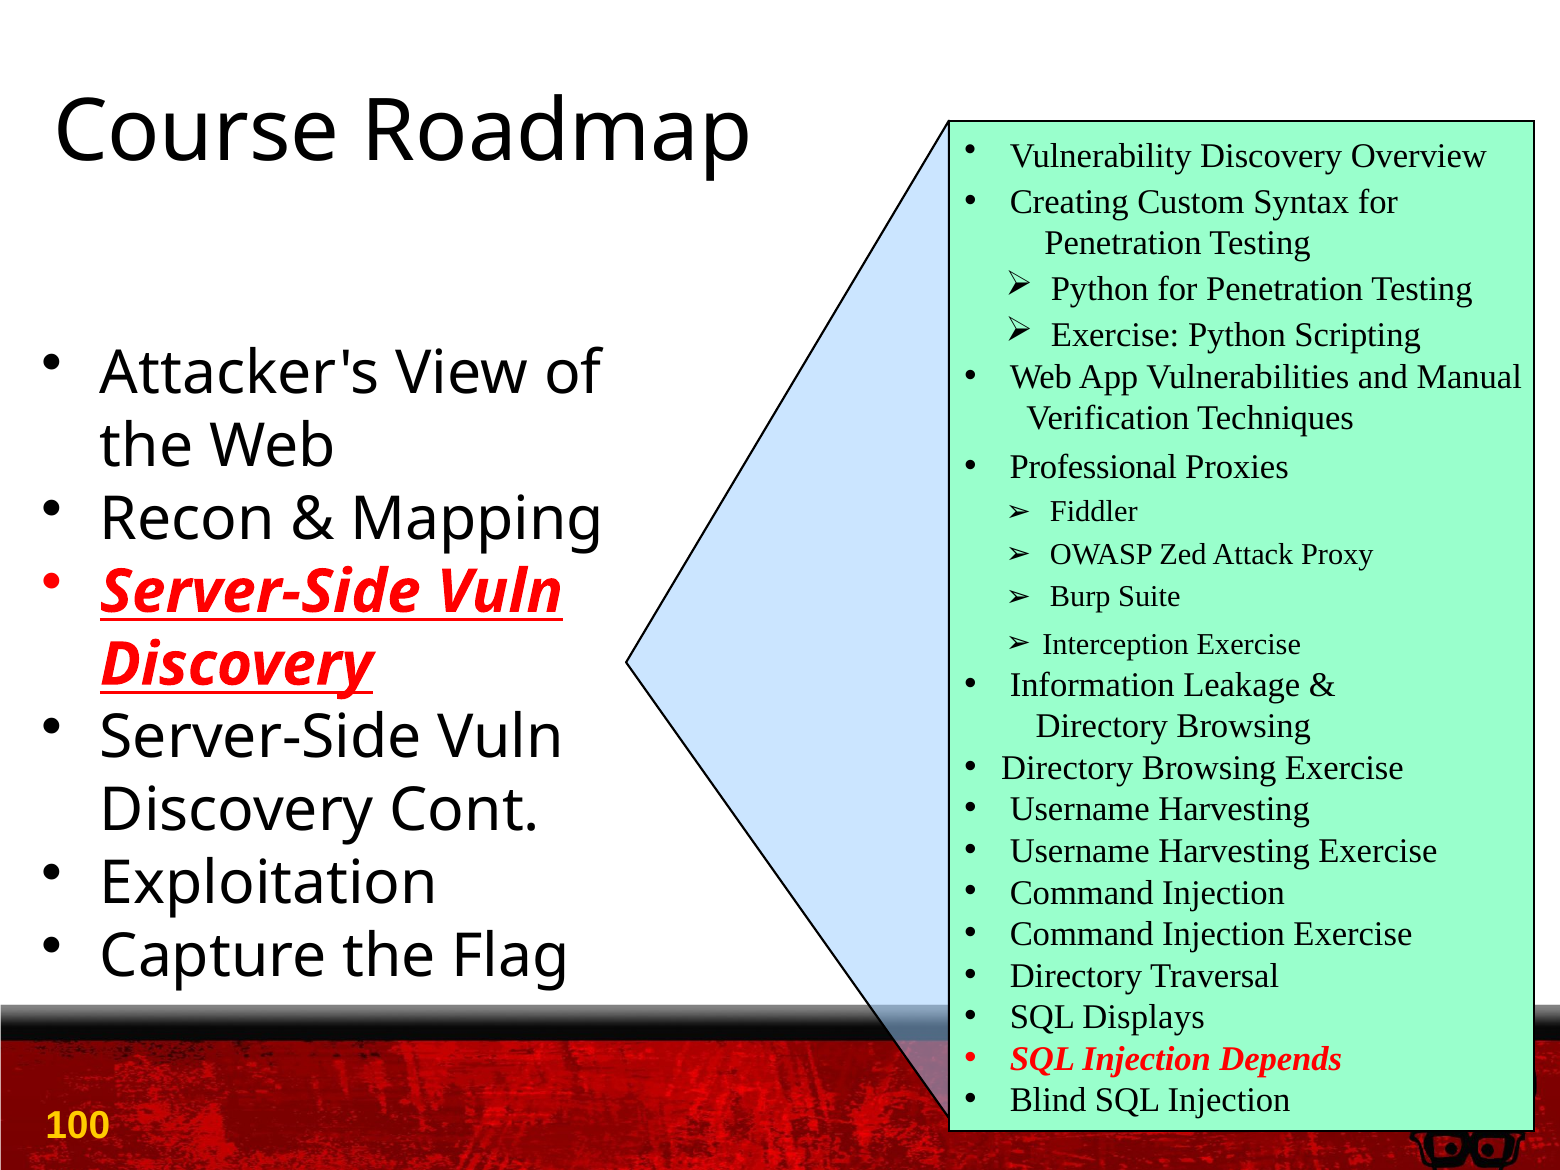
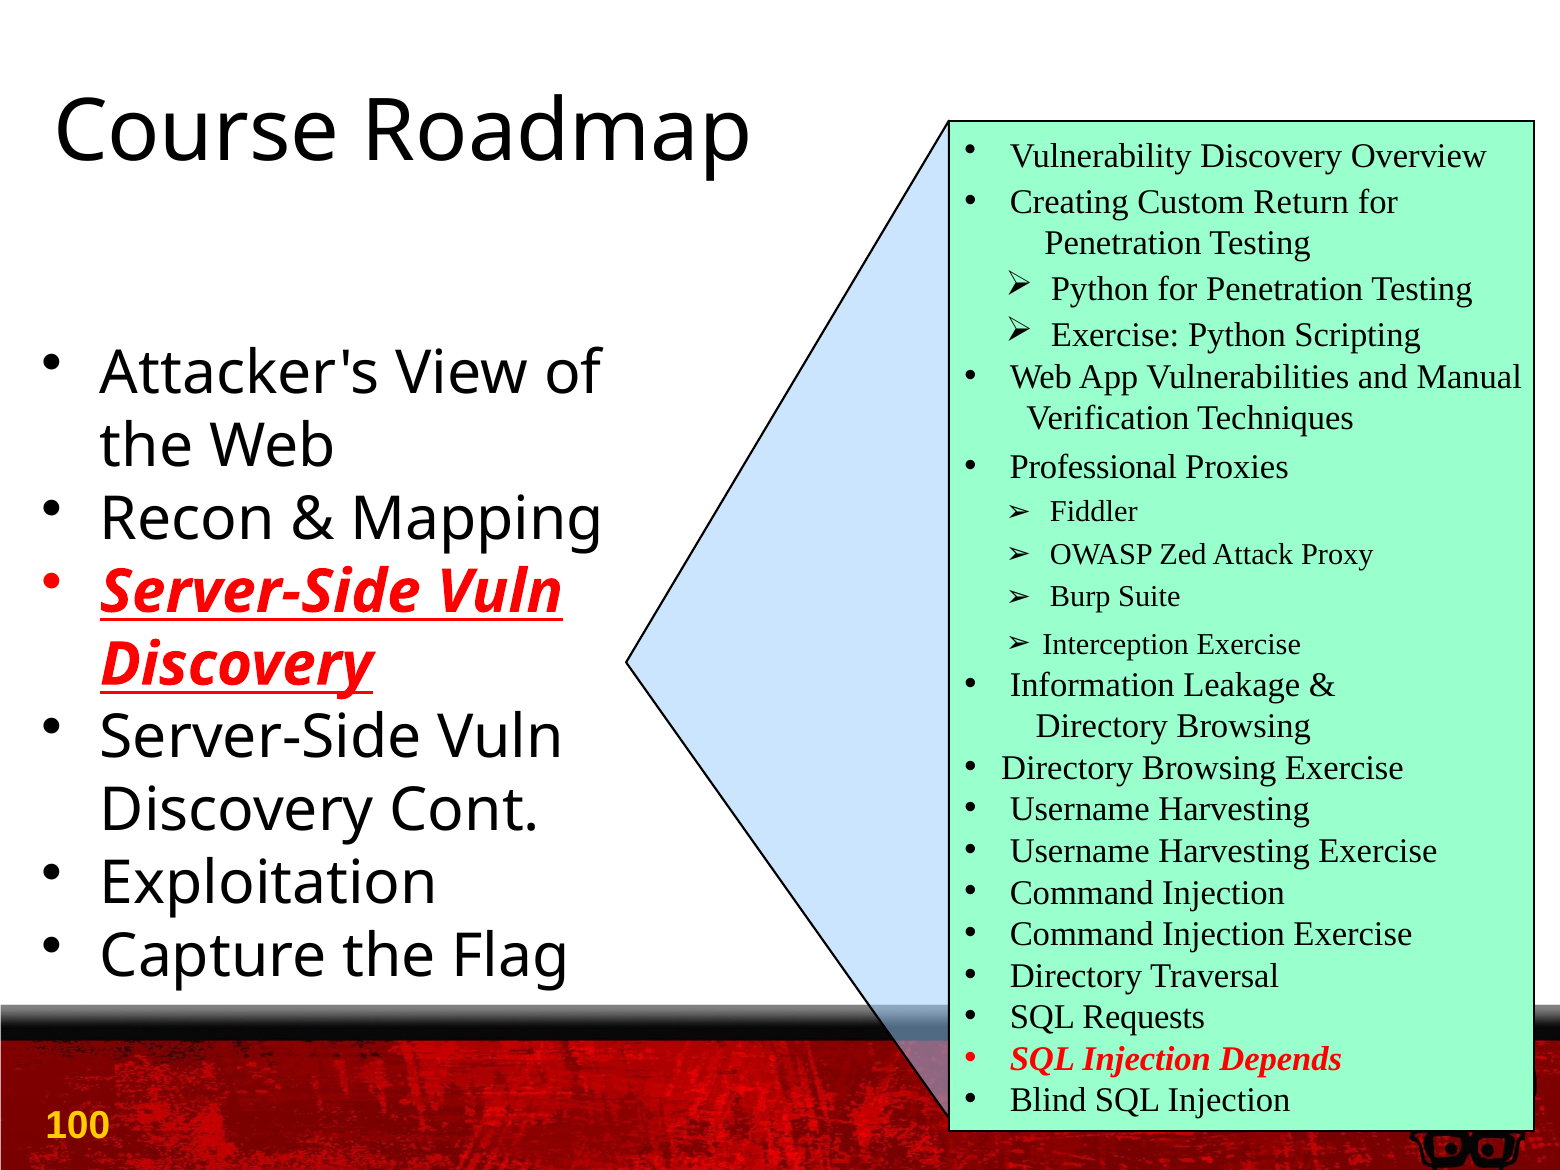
Syntax: Syntax -> Return
Displays: Displays -> Requests
